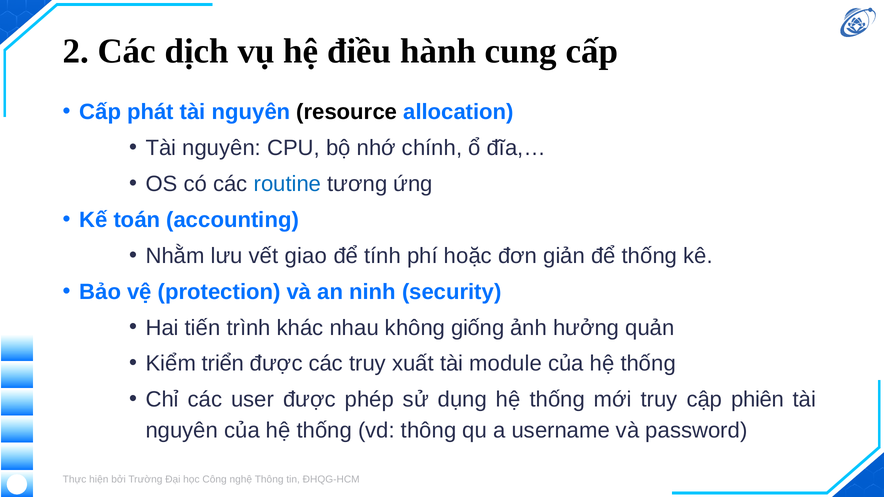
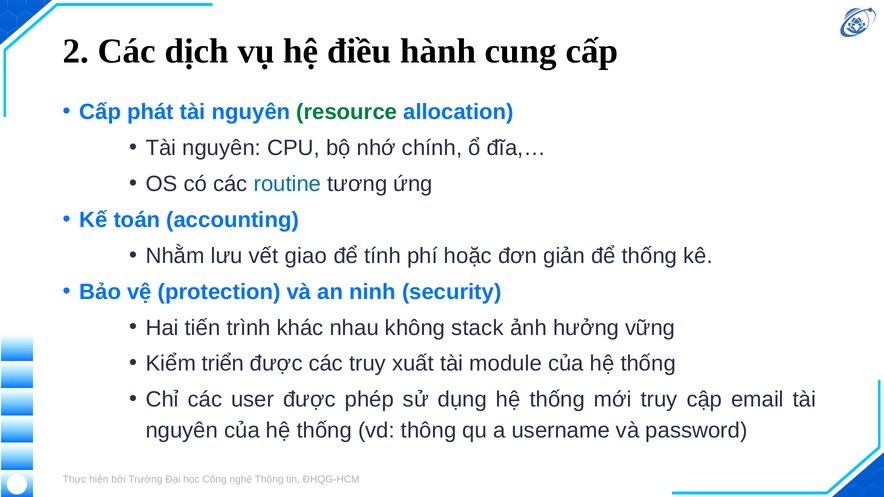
resource colour: black -> green
giống: giống -> stack
quản: quản -> vững
phiên: phiên -> email
